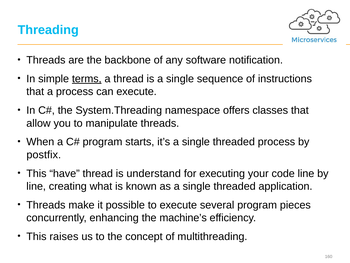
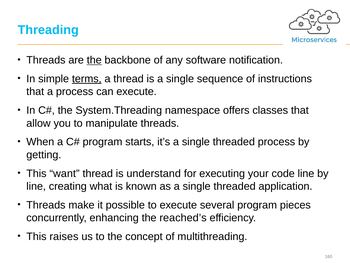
the at (94, 60) underline: none -> present
postfix: postfix -> getting
have: have -> want
machine’s: machine’s -> reached’s
